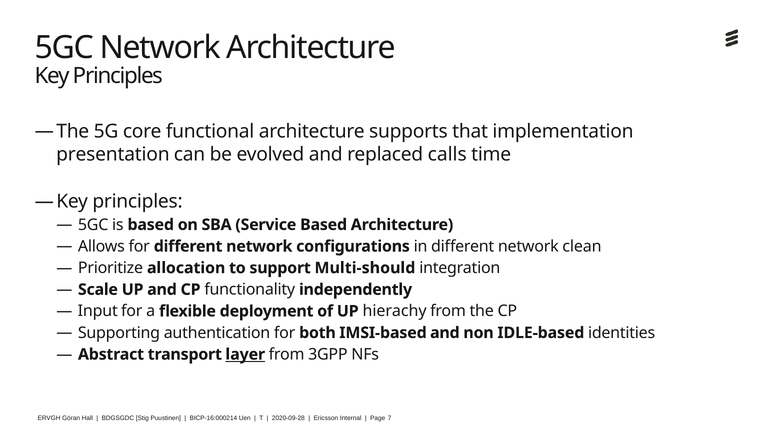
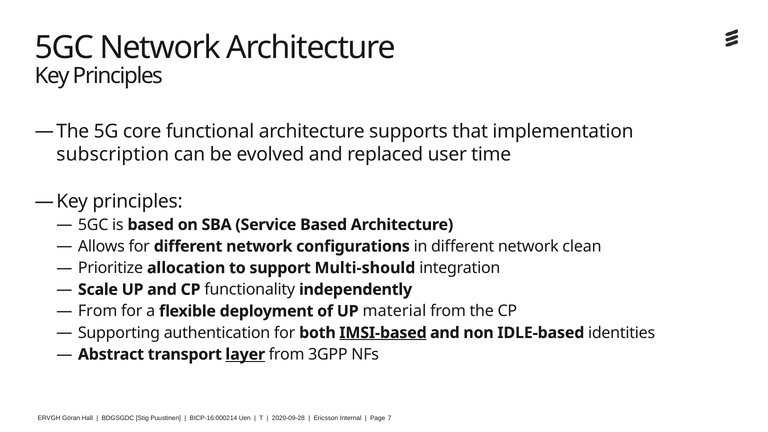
presentation: presentation -> subscription
calls: calls -> user
Input at (98, 311): Input -> From
hierachy: hierachy -> material
IMSI-based underline: none -> present
